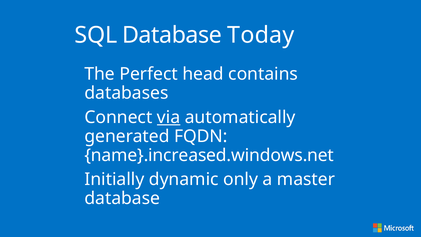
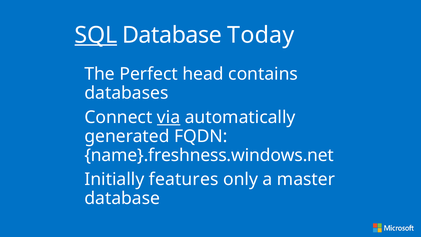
SQL underline: none -> present
name}.increased.windows.net: name}.increased.windows.net -> name}.freshness.windows.net
dynamic: dynamic -> features
